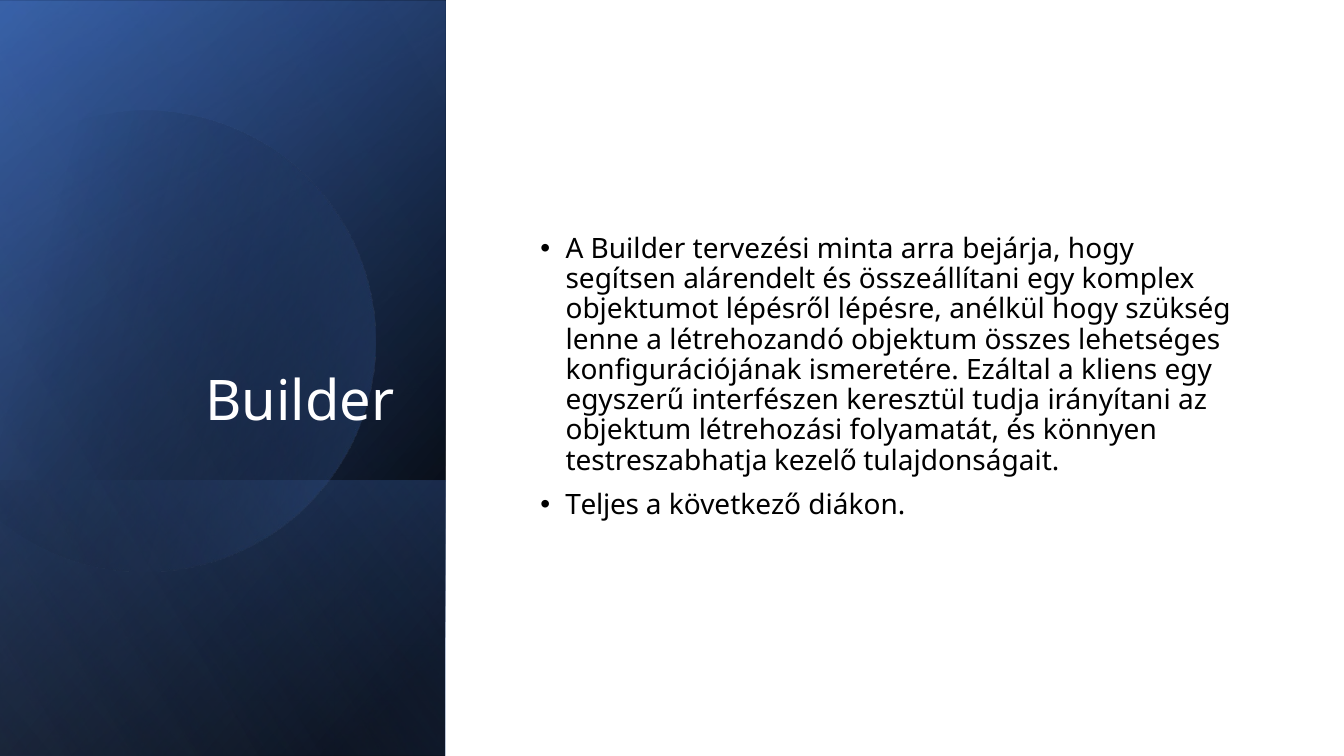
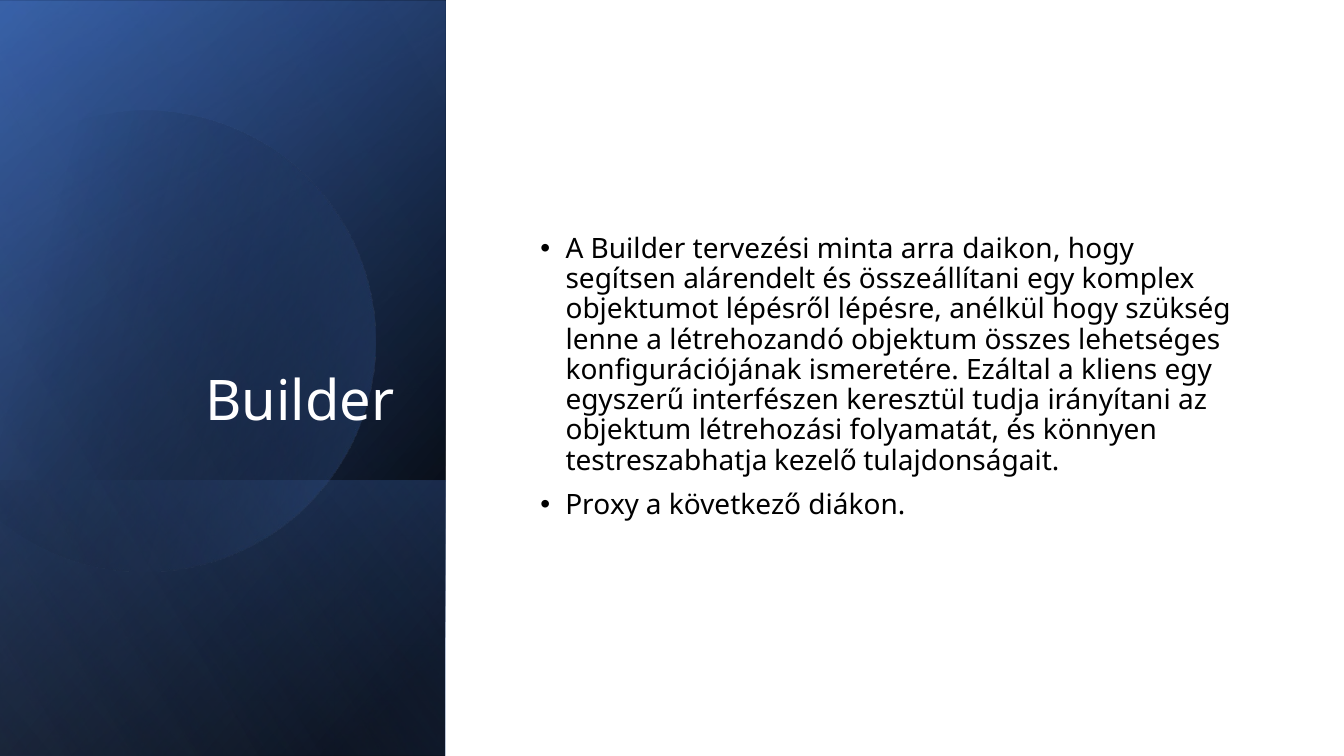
bejárja: bejárja -> daikon
Teljes: Teljes -> Proxy
